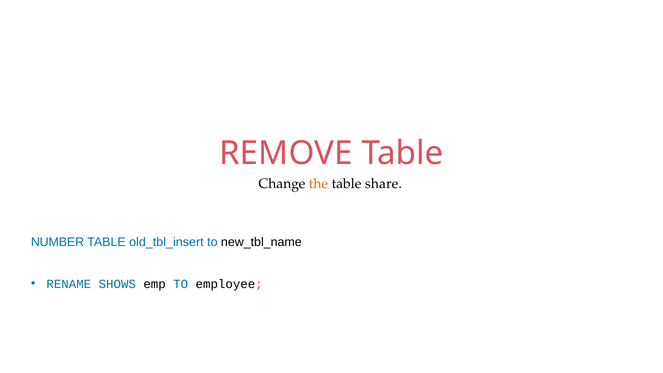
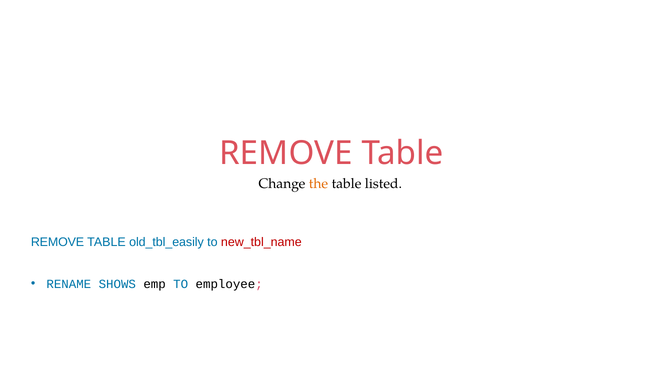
share: share -> listed
NUMBER at (58, 242): NUMBER -> REMOVE
old_tbl_insert: old_tbl_insert -> old_tbl_easily
new_tbl_name colour: black -> red
